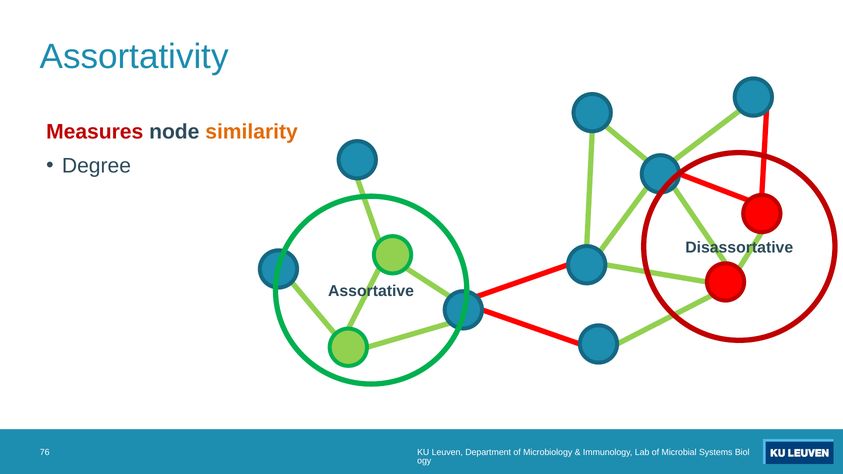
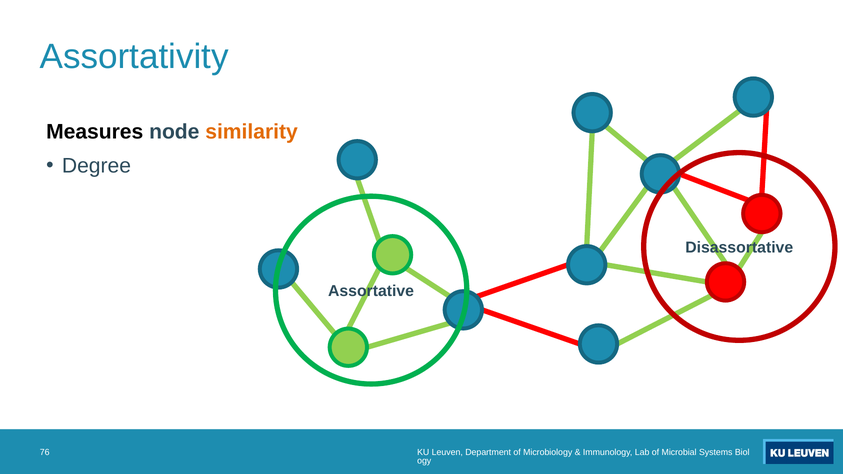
Measures colour: red -> black
